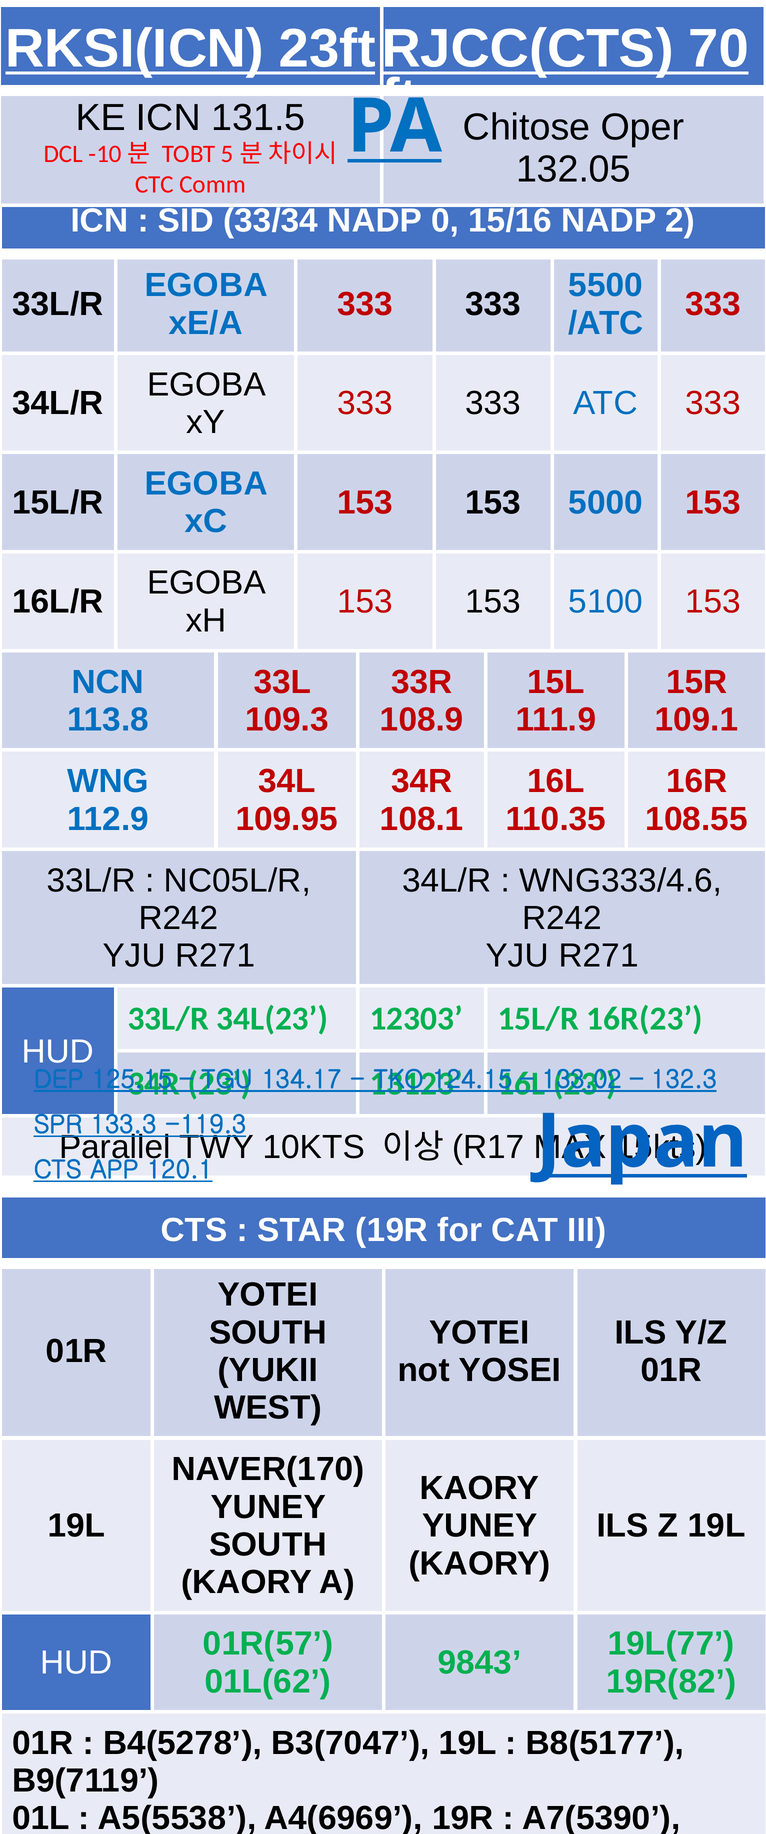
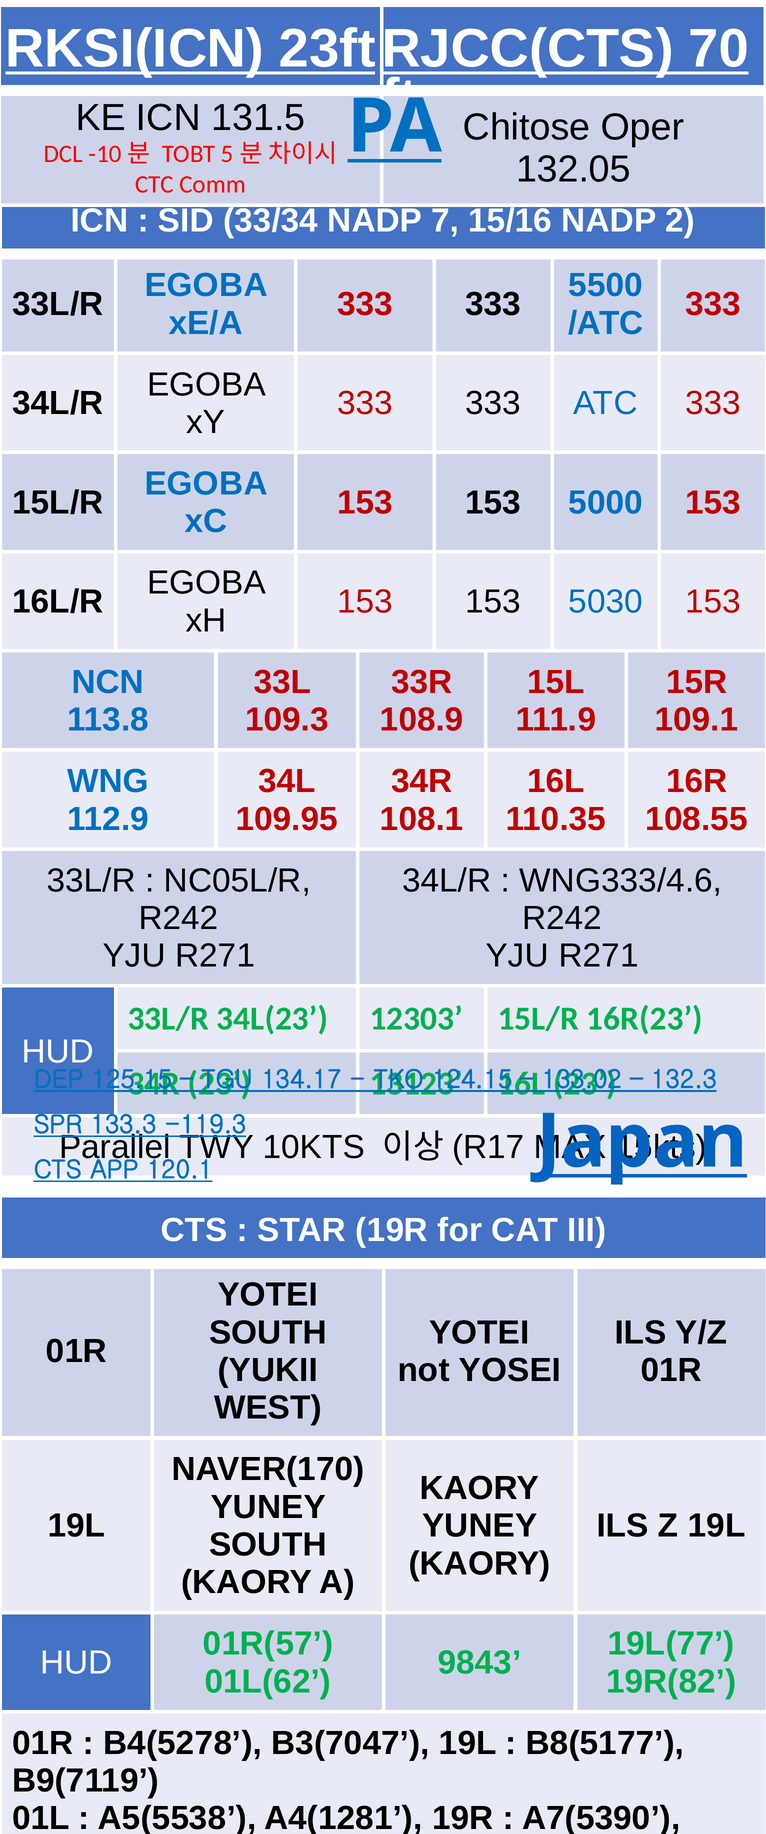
0: 0 -> 7
5100: 5100 -> 5030
A4(6969: A4(6969 -> A4(1281
